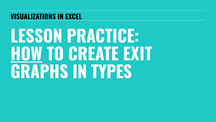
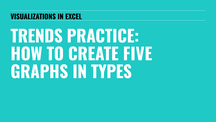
LESSON: LESSON -> TRENDS
HOW underline: present -> none
EXIT: EXIT -> FIVE
